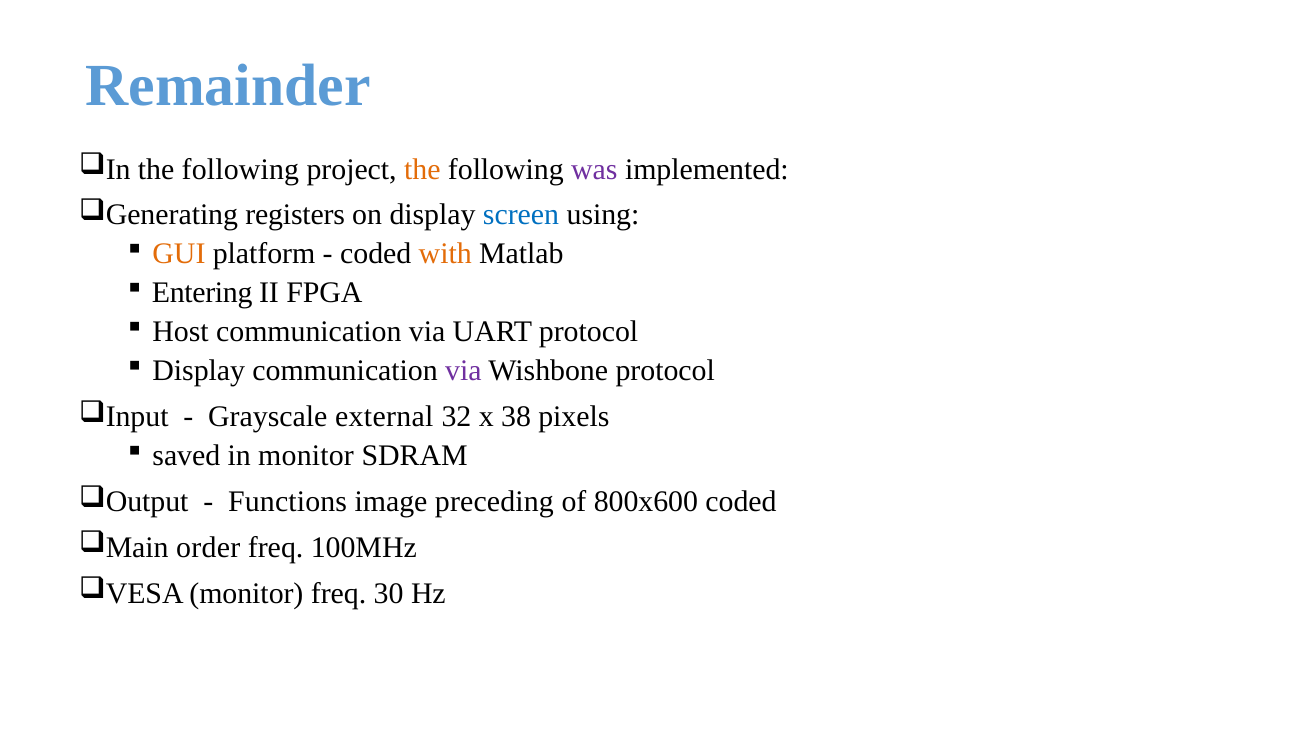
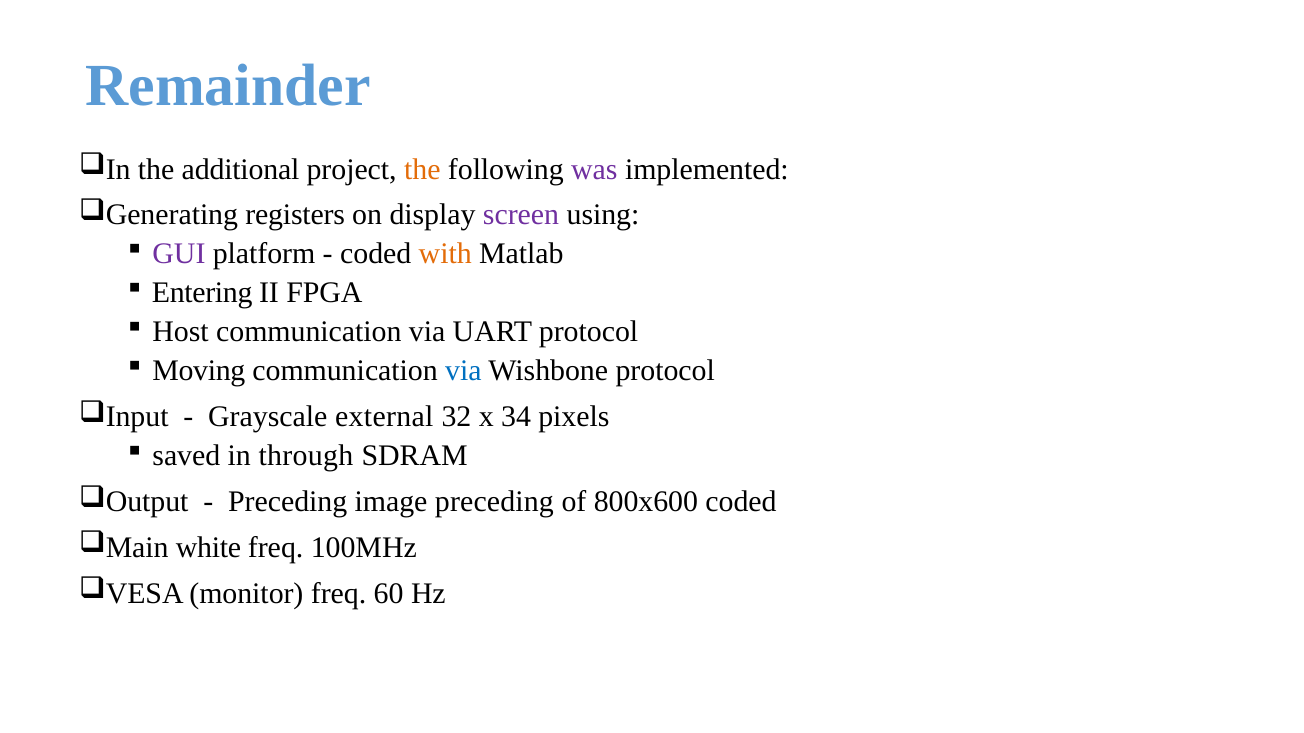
following at (240, 169): following -> additional
screen colour: blue -> purple
GUI colour: orange -> purple
Display at (199, 371): Display -> Moving
via at (463, 371) colour: purple -> blue
38: 38 -> 34
in monitor: monitor -> through
Functions at (288, 502): Functions -> Preceding
order: order -> white
30: 30 -> 60
